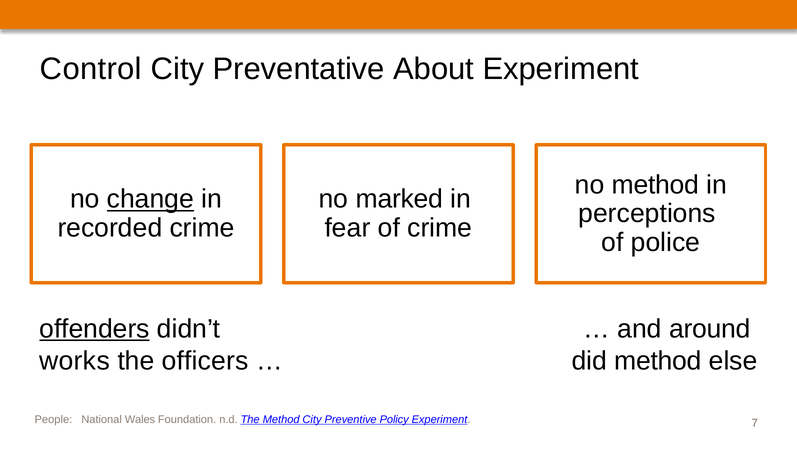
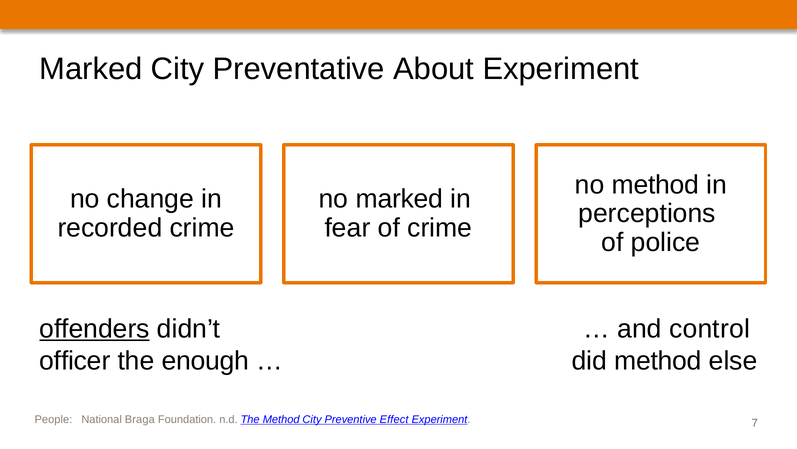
Control at (91, 69): Control -> Marked
change underline: present -> none
around: around -> control
works: works -> officer
officers: officers -> enough
Wales: Wales -> Braga
Policy: Policy -> Effect
